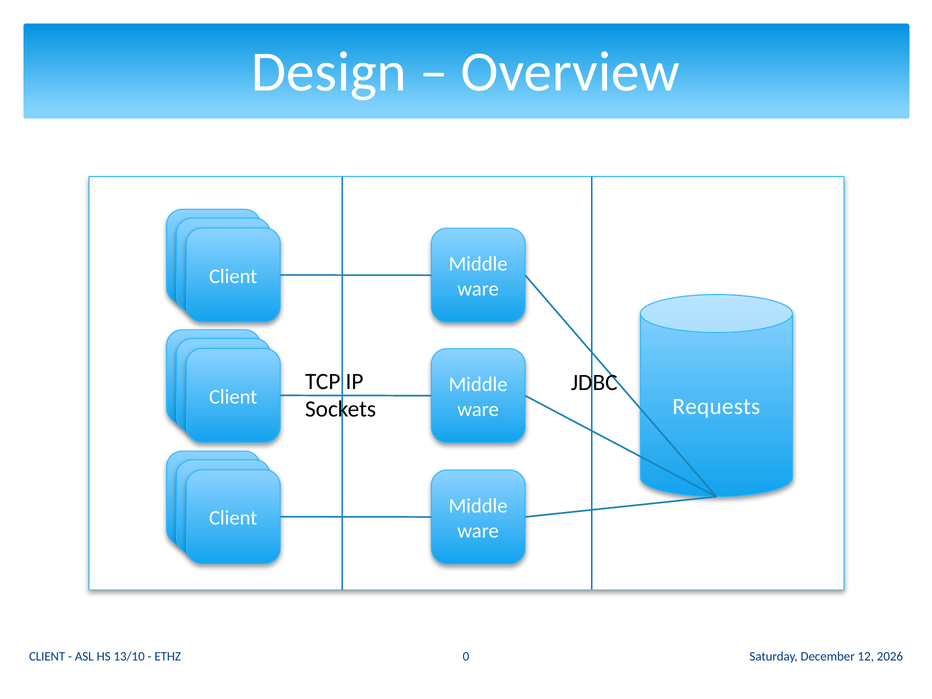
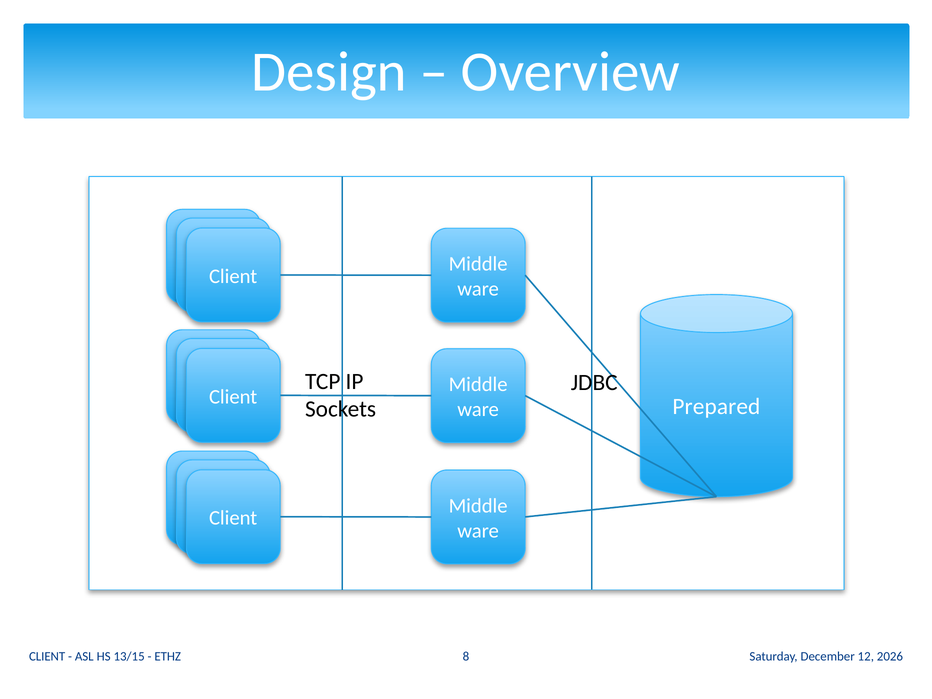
Requests: Requests -> Prepared
13/10: 13/10 -> 13/15
0: 0 -> 8
